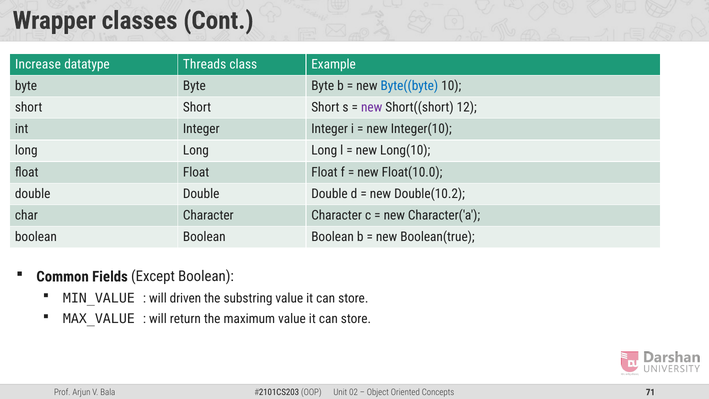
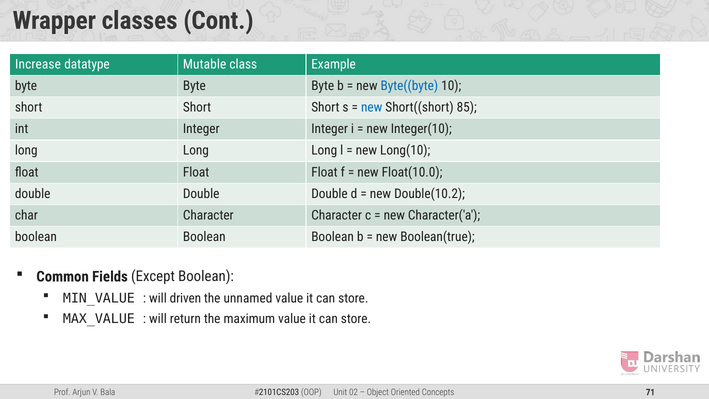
Threads: Threads -> Mutable
new at (372, 107) colour: purple -> blue
12: 12 -> 85
substring: substring -> unnamed
